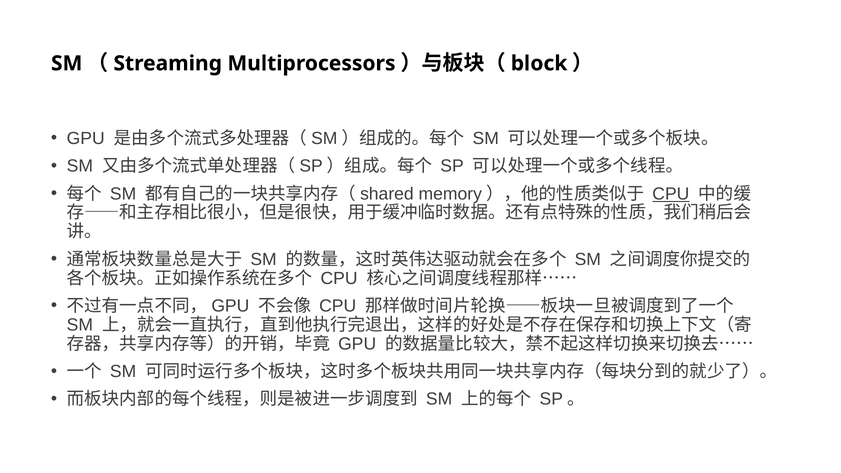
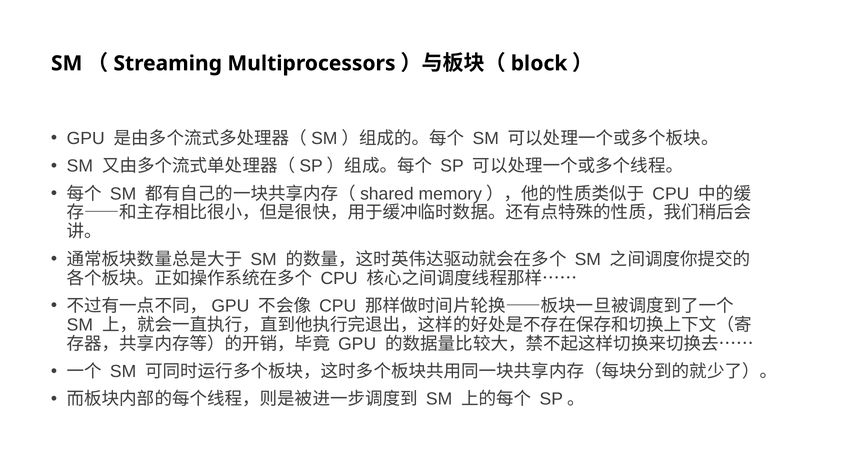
CPU at (671, 194) underline: present -> none
